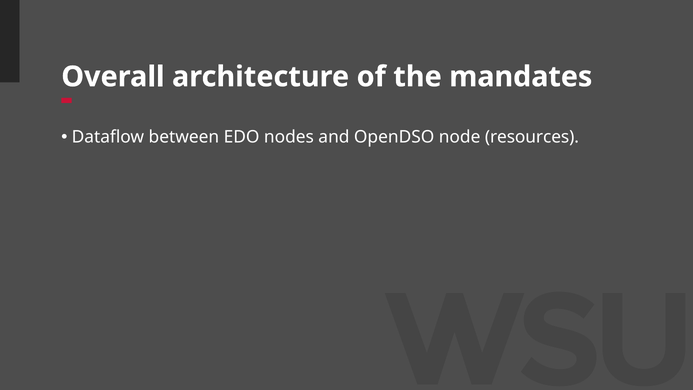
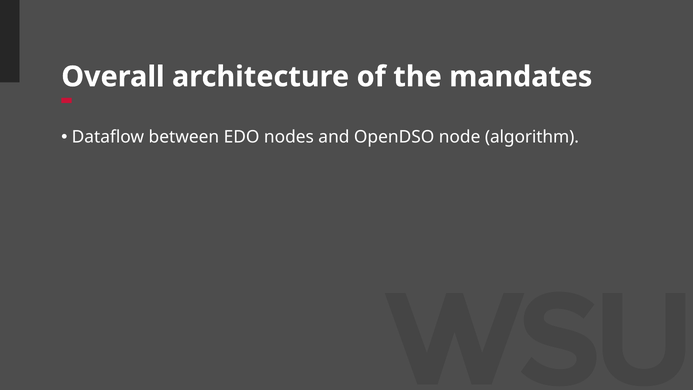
resources: resources -> algorithm
